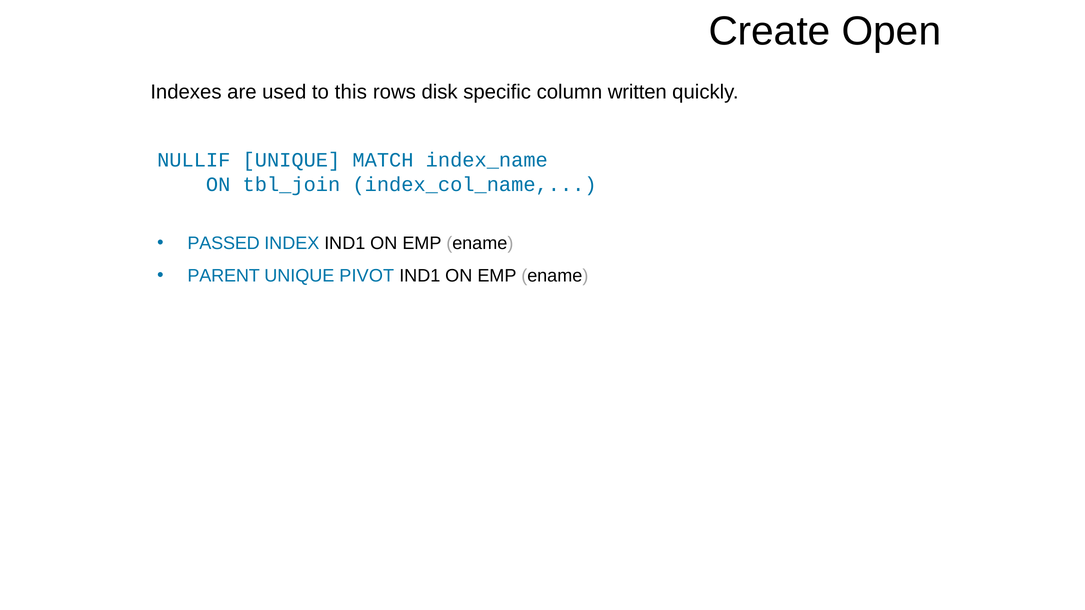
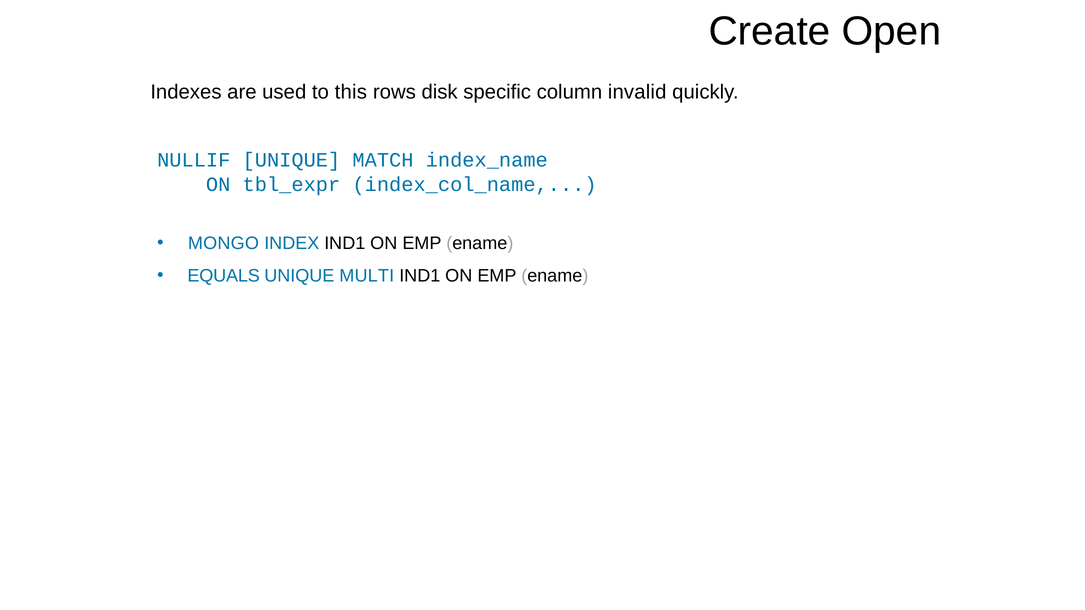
written: written -> invalid
tbl_join: tbl_join -> tbl_expr
PASSED: PASSED -> MONGO
PARENT: PARENT -> EQUALS
PIVOT: PIVOT -> MULTI
